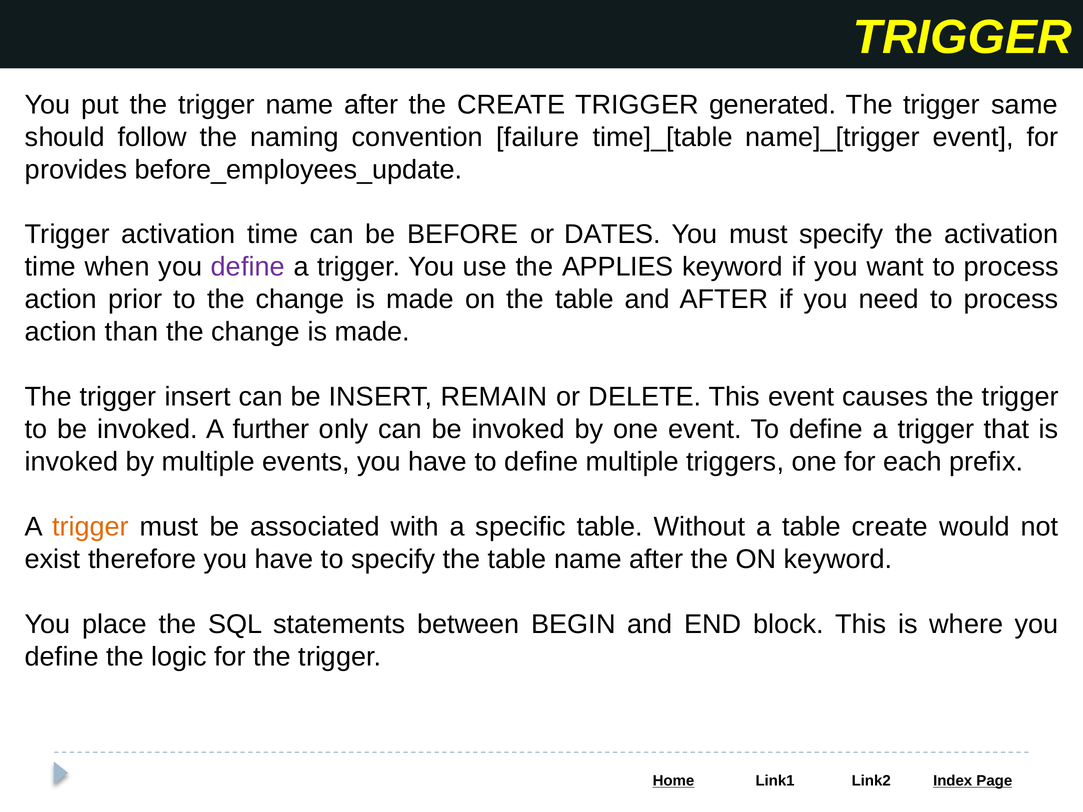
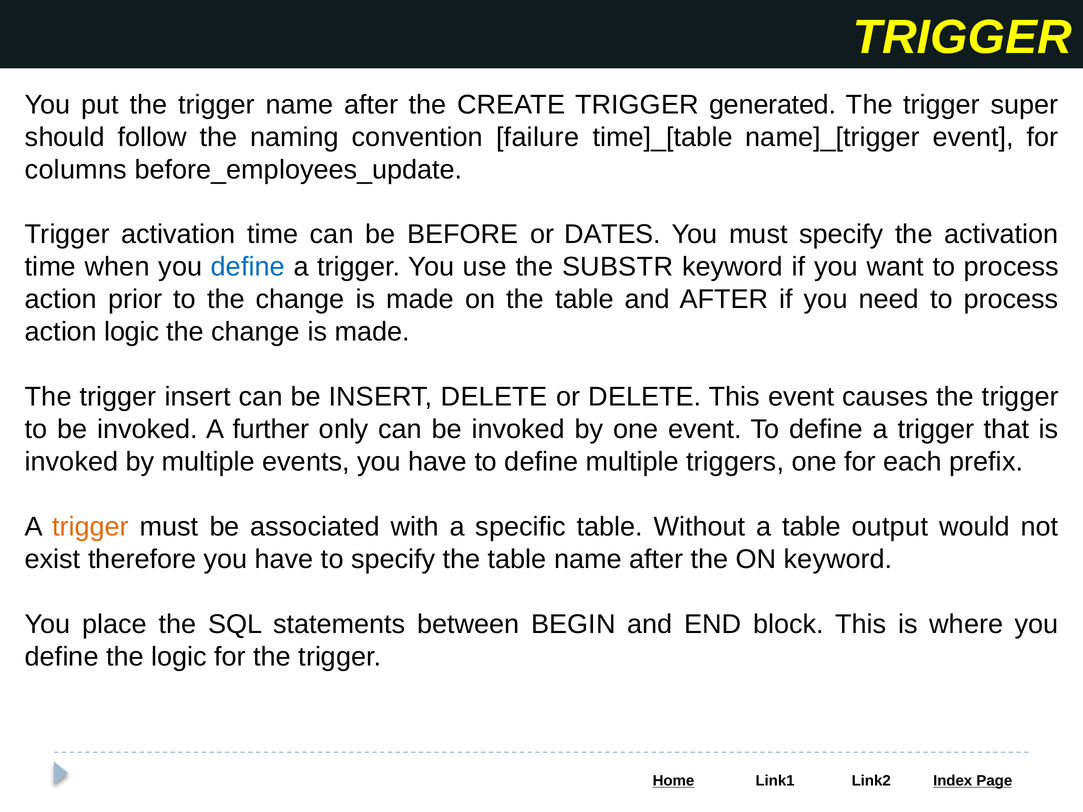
same: same -> super
provides: provides -> columns
define at (248, 267) colour: purple -> blue
APPLIES: APPLIES -> SUBSTR
action than: than -> logic
INSERT REMAIN: REMAIN -> DELETE
table create: create -> output
